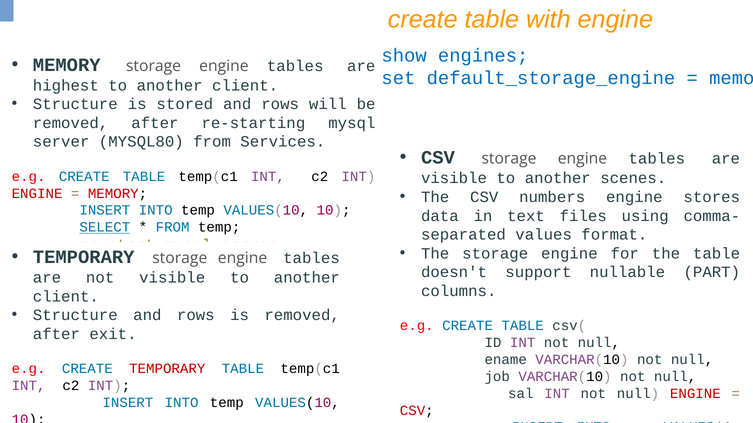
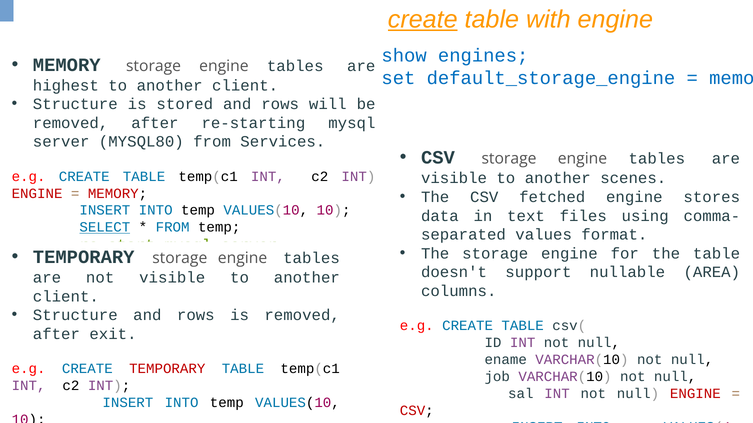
create at (423, 20) underline: none -> present
numbers: numbers -> fetched
PART: PART -> AREA
